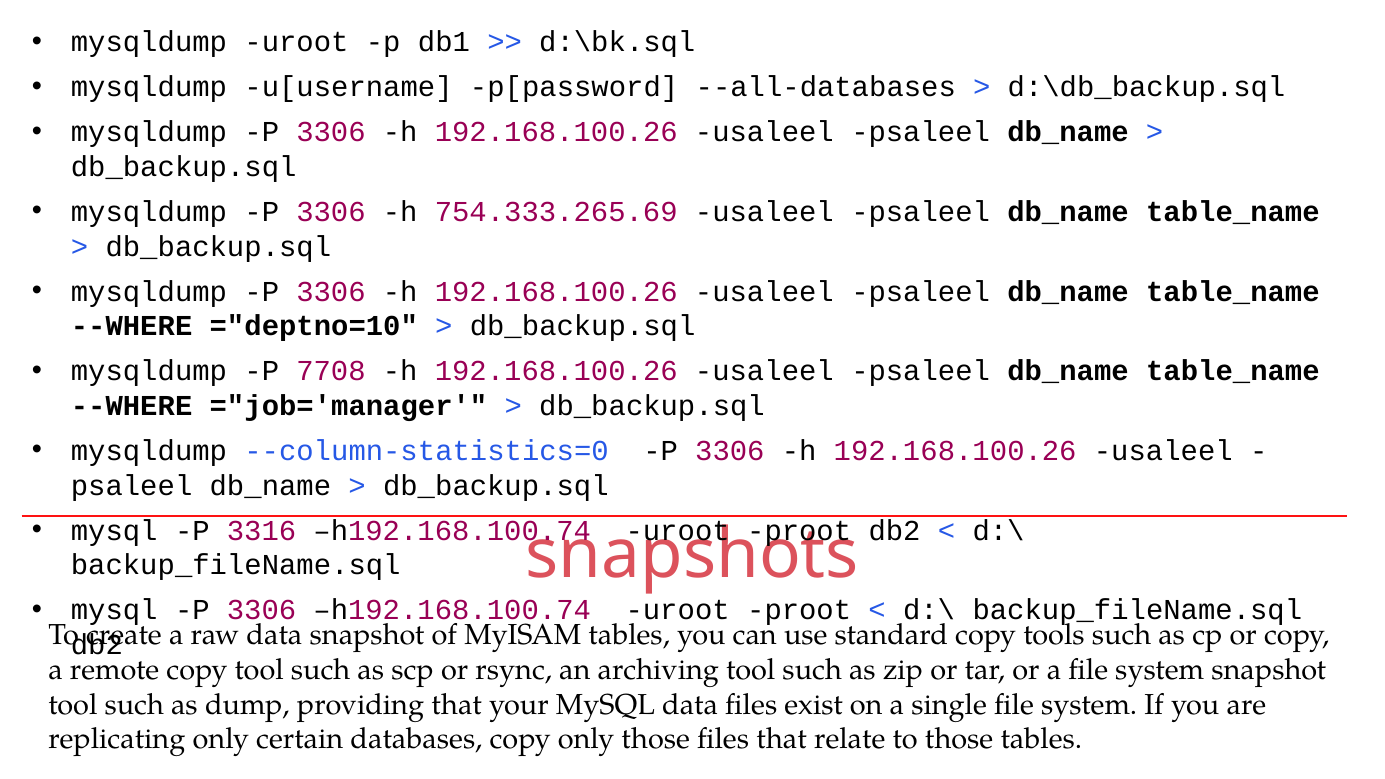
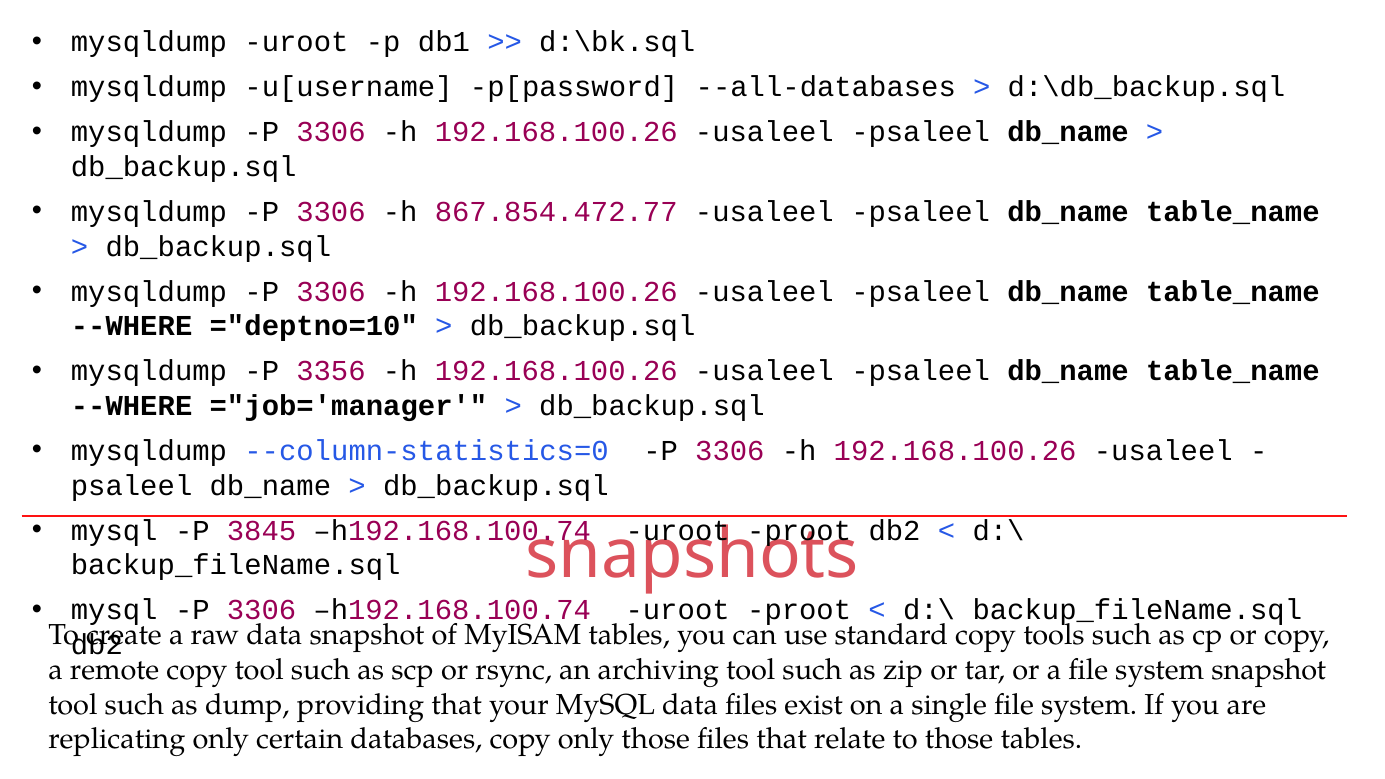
754.333.265.69: 754.333.265.69 -> 867.854.472.77
7708: 7708 -> 3356
3316: 3316 -> 3845
